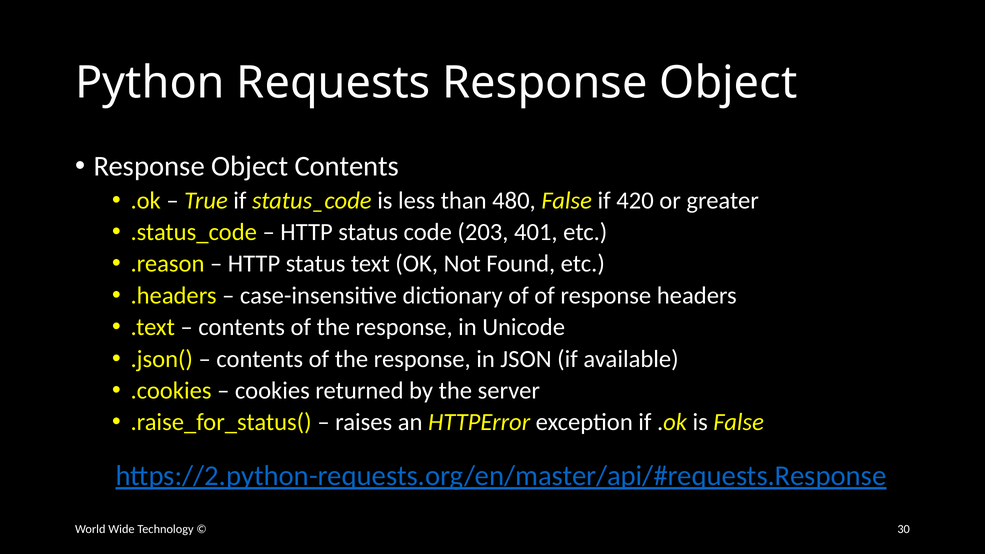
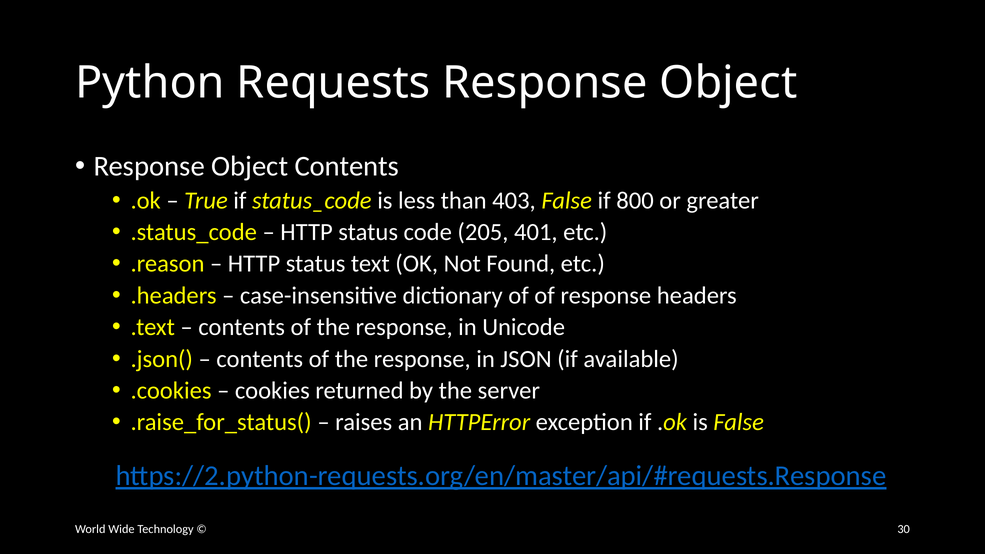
480: 480 -> 403
420: 420 -> 800
203: 203 -> 205
